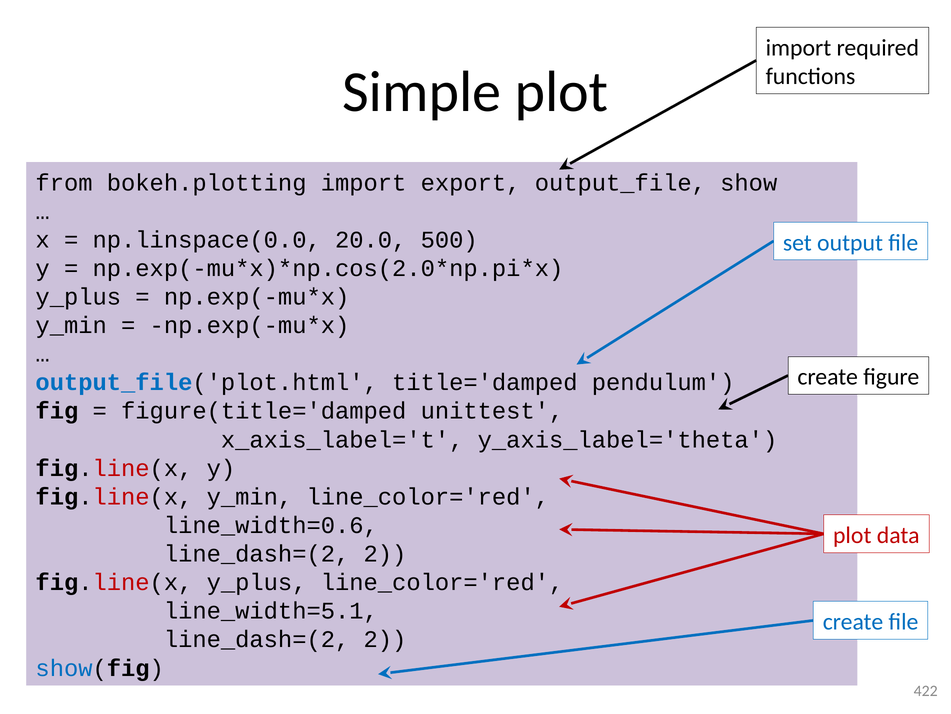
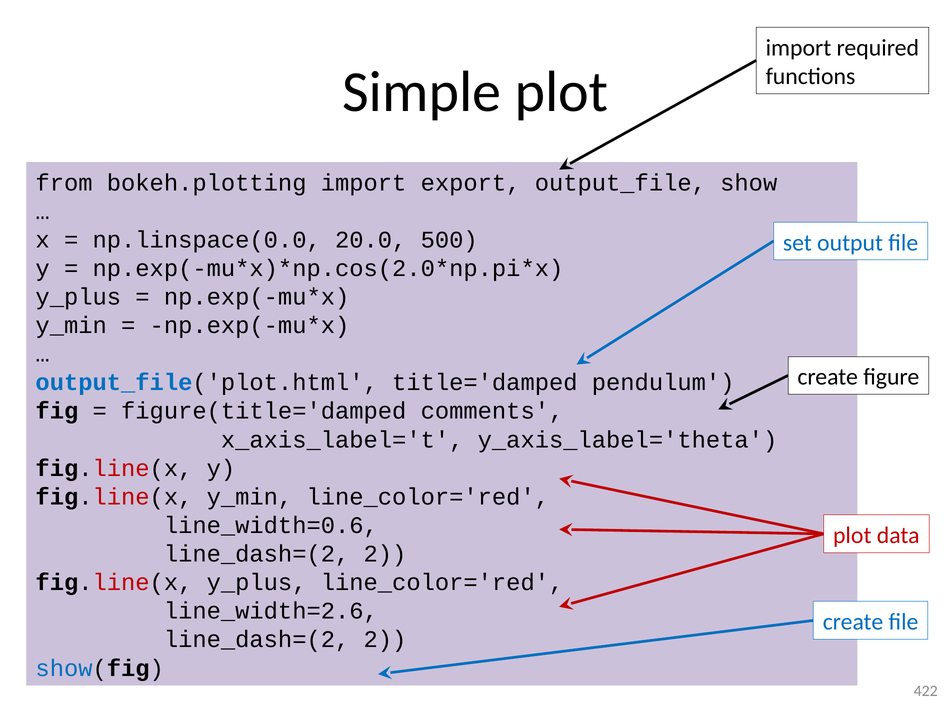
unittest: unittest -> comments
line_width=5.1: line_width=5.1 -> line_width=2.6
